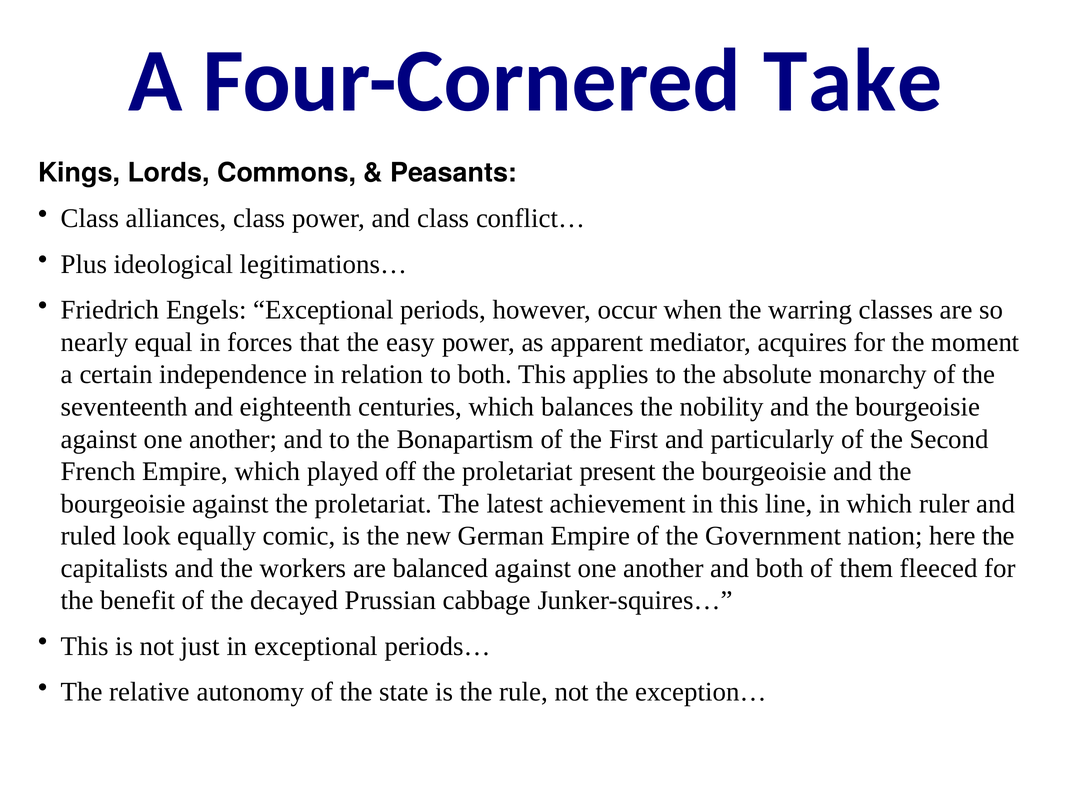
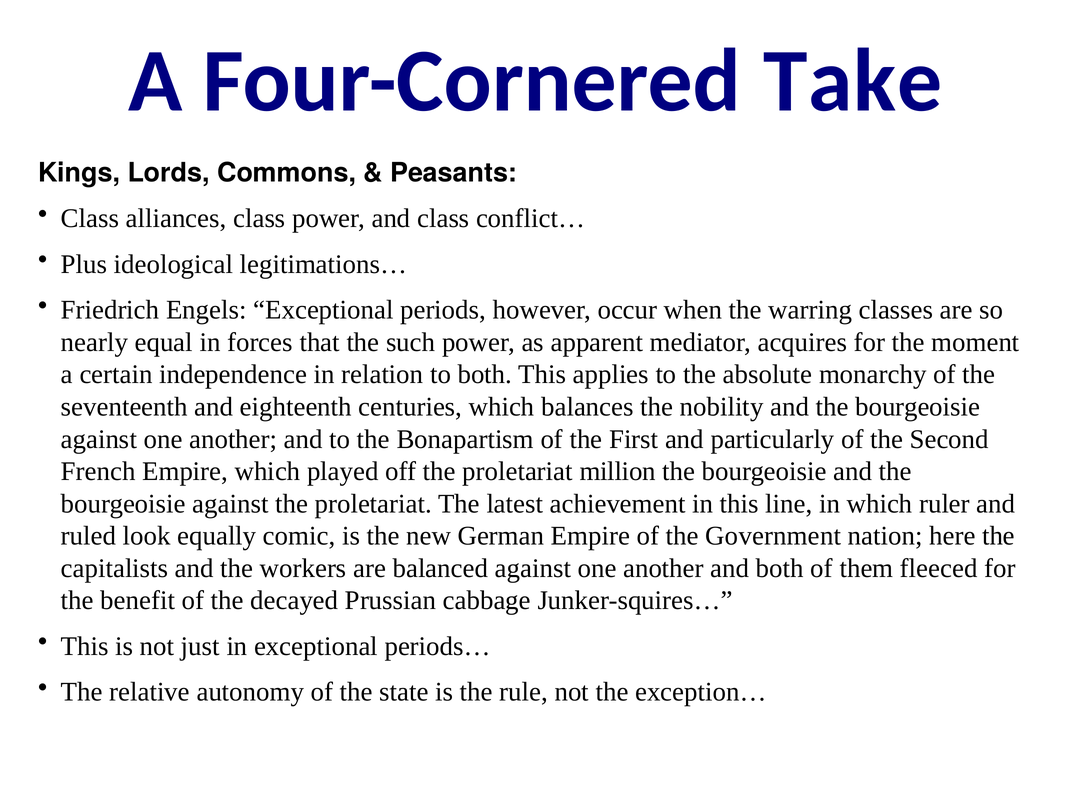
easy: easy -> such
present: present -> million
